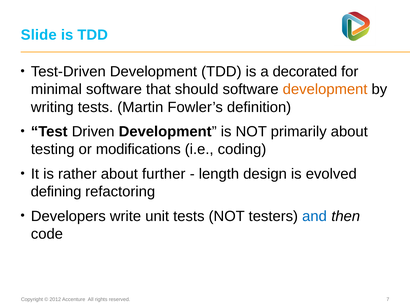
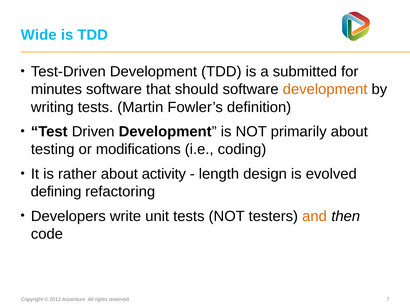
Slide: Slide -> Wide
decorated: decorated -> submitted
minimal: minimal -> minutes
further: further -> activity
and colour: blue -> orange
